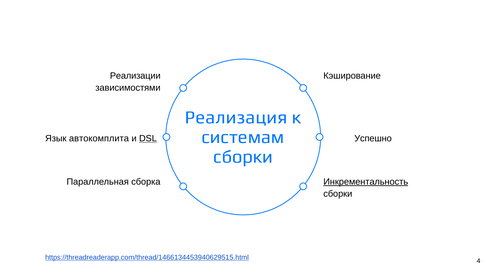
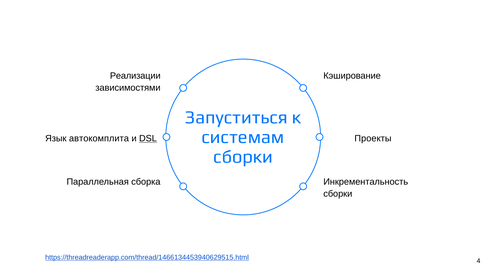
Реализация: Реализация -> Запуститься
Успешно: Успешно -> Проекты
Инкрементальность underline: present -> none
